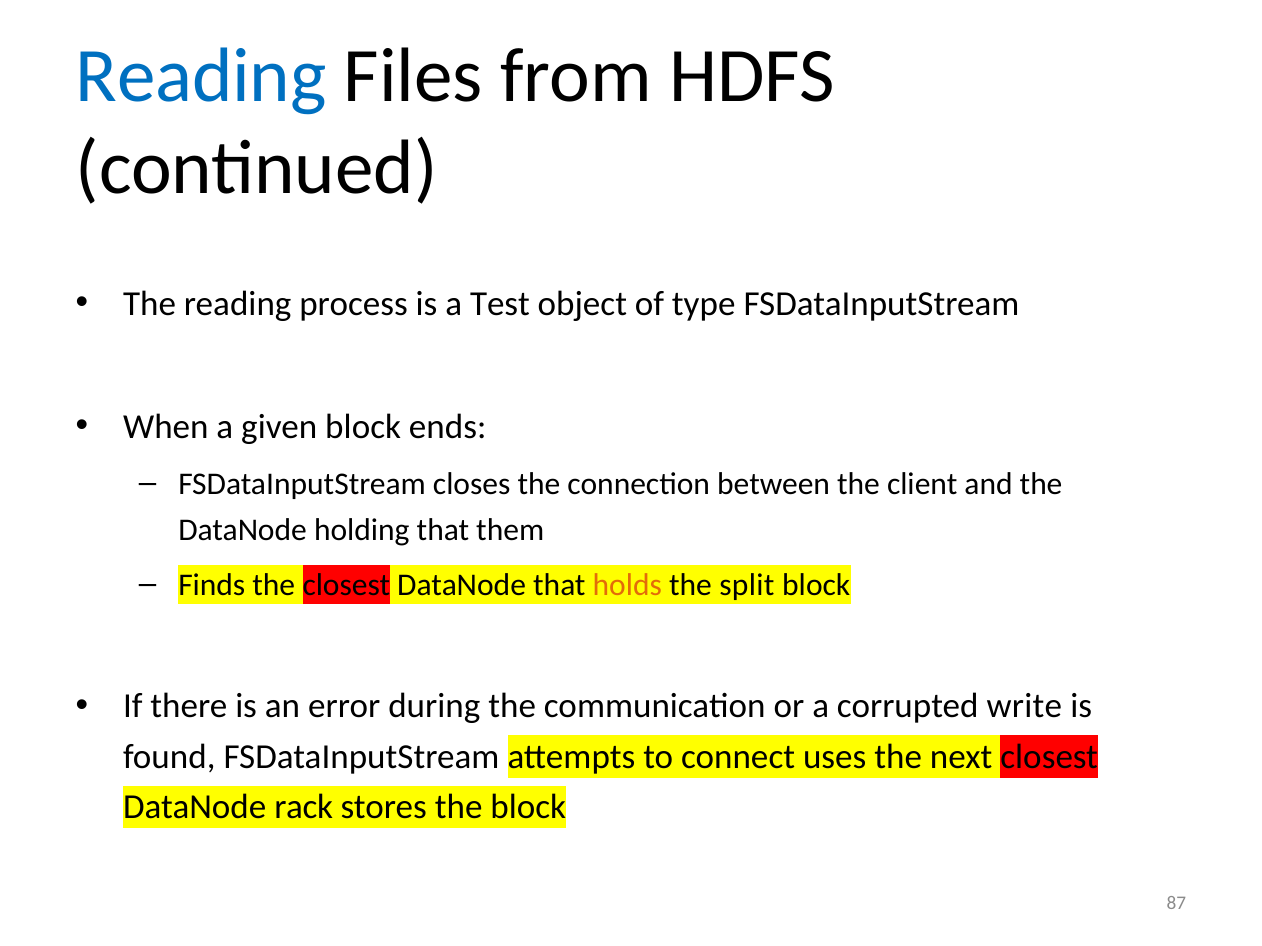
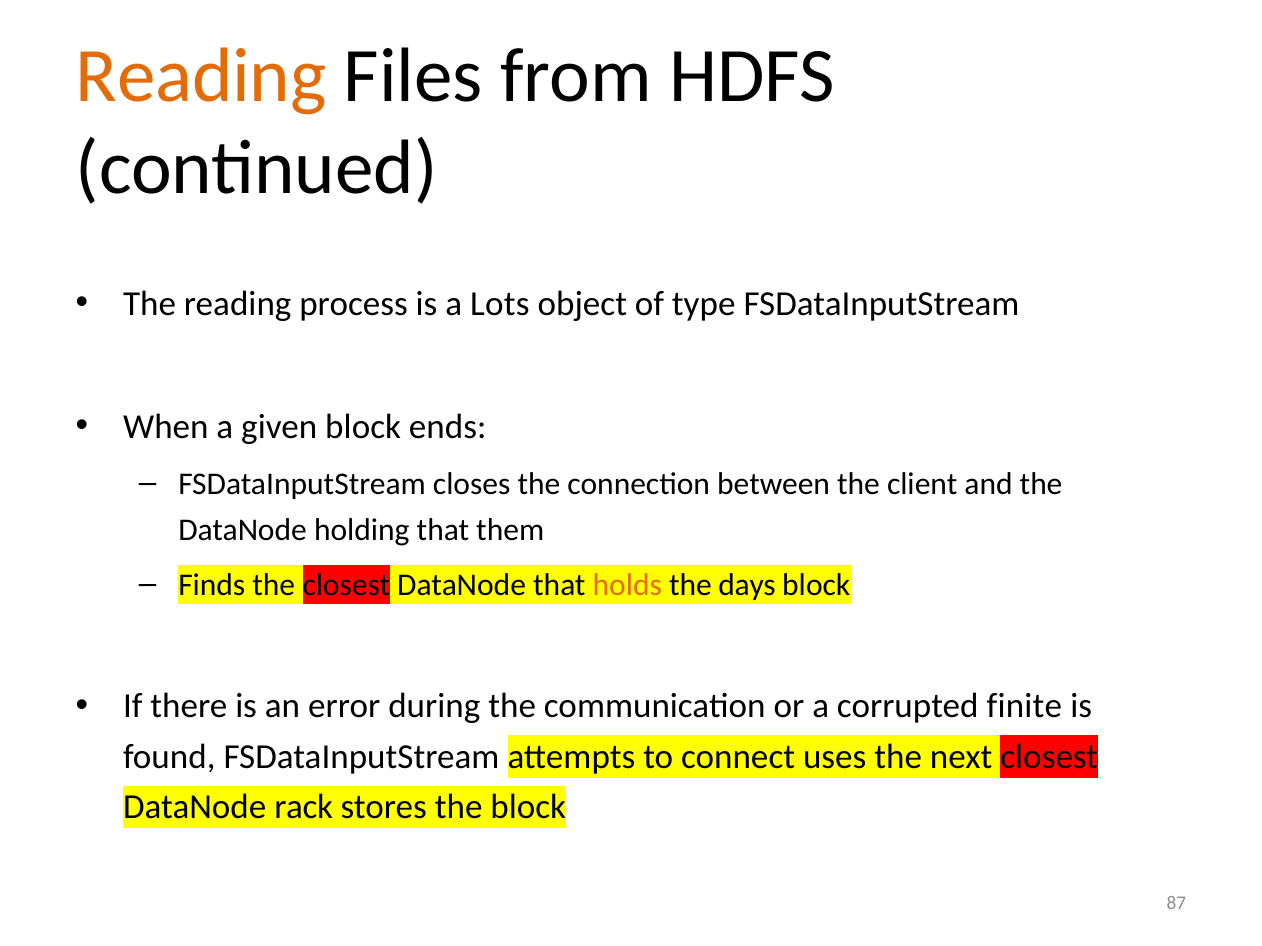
Reading at (201, 76) colour: blue -> orange
Test: Test -> Lots
split: split -> days
write: write -> finite
